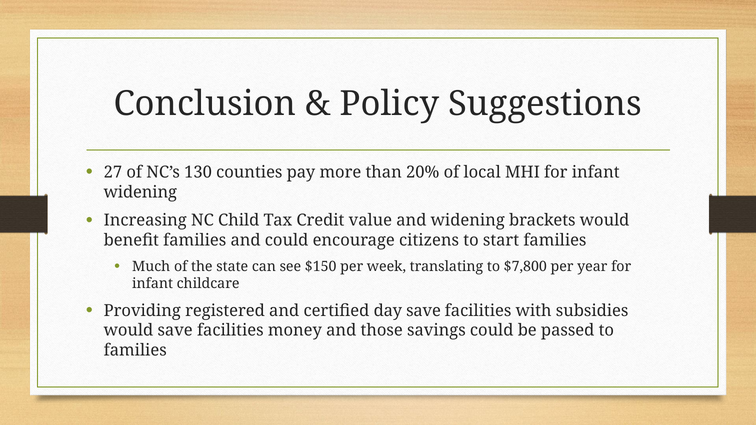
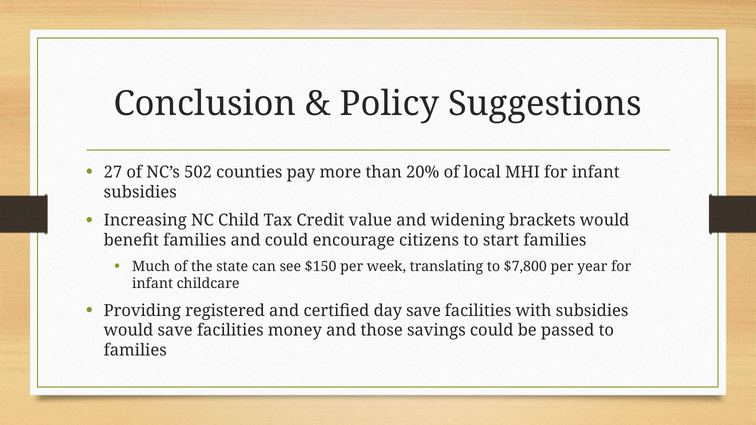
130: 130 -> 502
widening at (140, 192): widening -> subsidies
